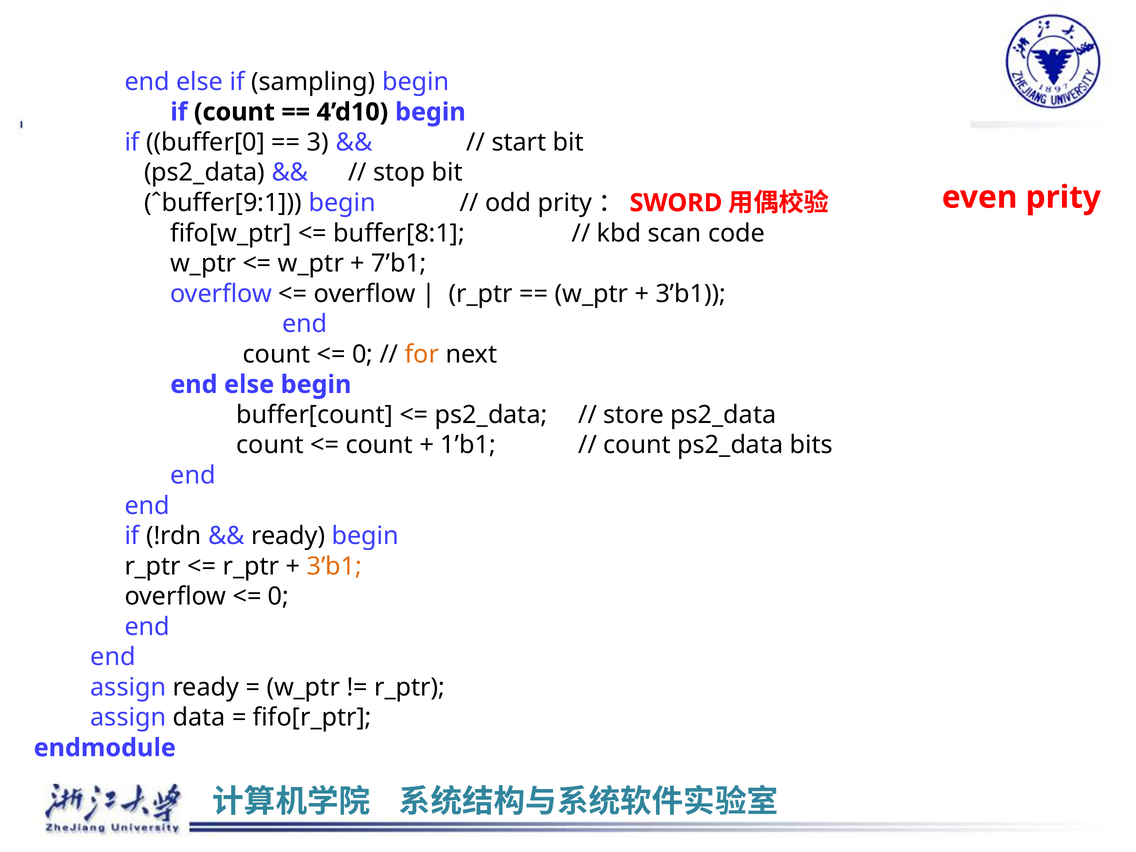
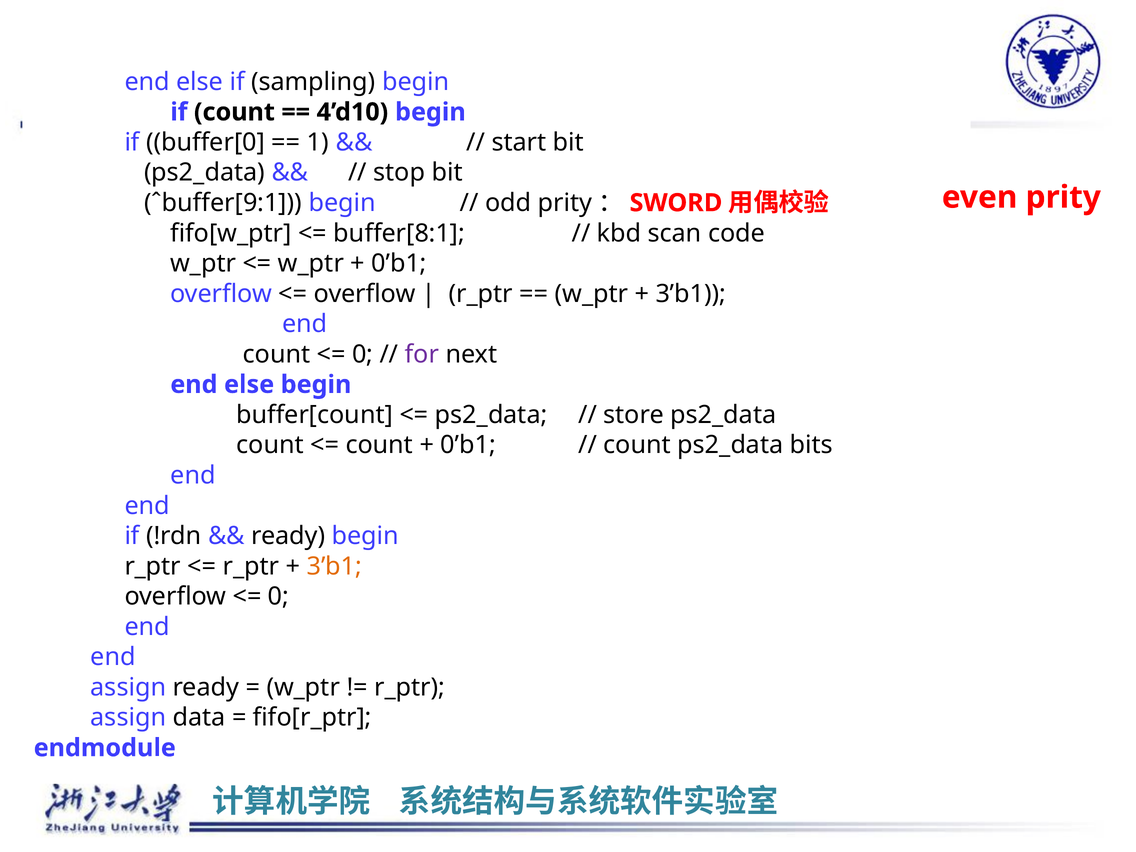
3: 3 -> 1
7’b1 at (399, 263): 7’b1 -> 0’b1
for colour: orange -> purple
1’b1 at (468, 445): 1’b1 -> 0’b1
